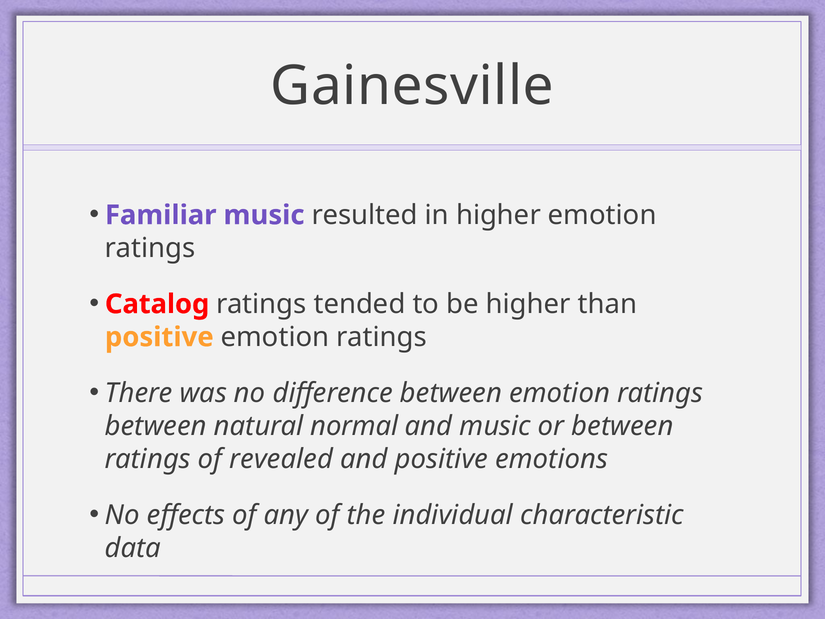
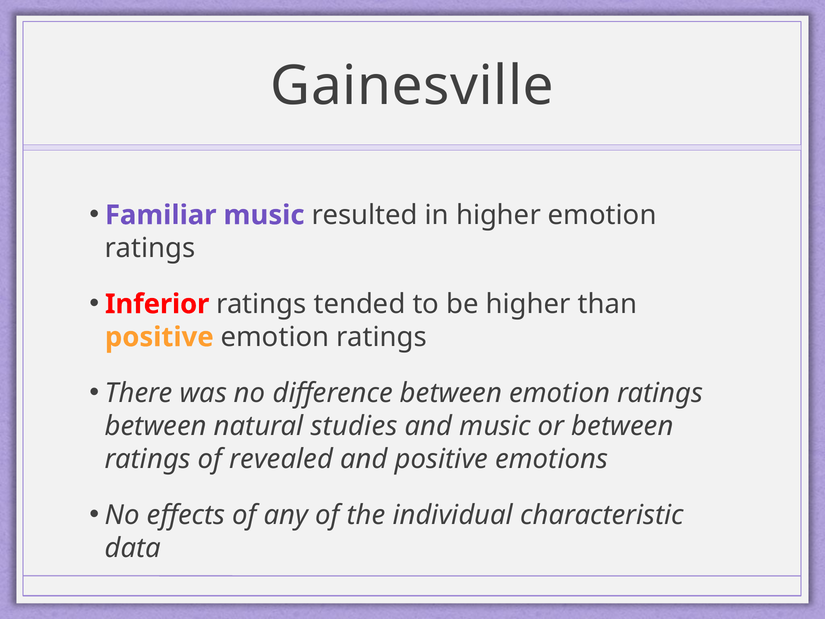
Catalog: Catalog -> Inferior
normal: normal -> studies
